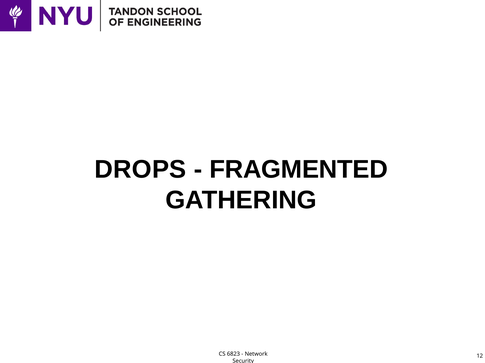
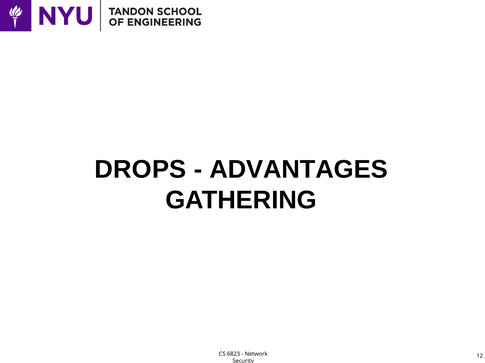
FRAGMENTED: FRAGMENTED -> ADVANTAGES
